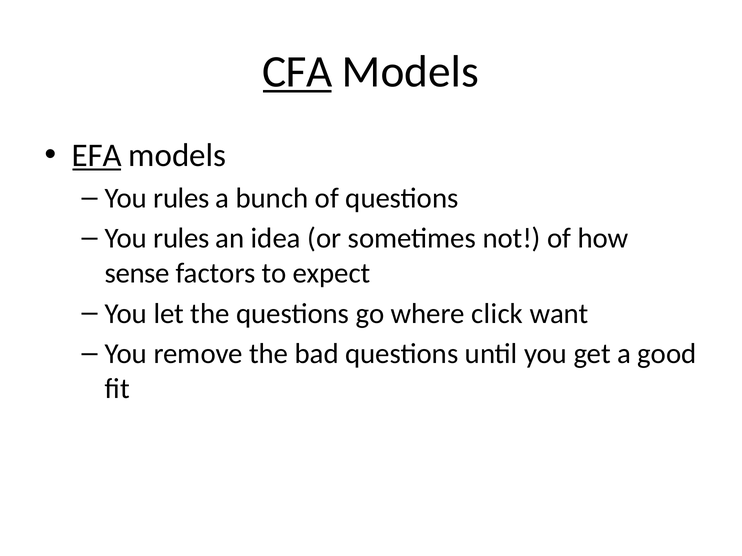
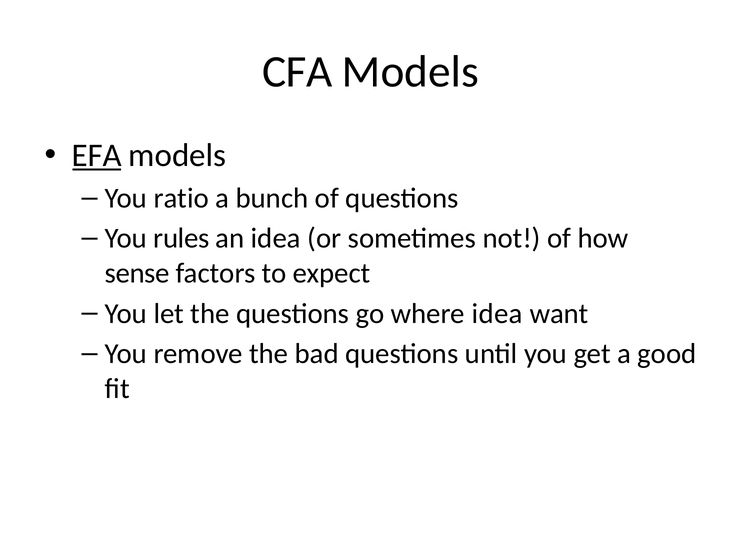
CFA underline: present -> none
rules at (181, 198): rules -> ratio
where click: click -> idea
